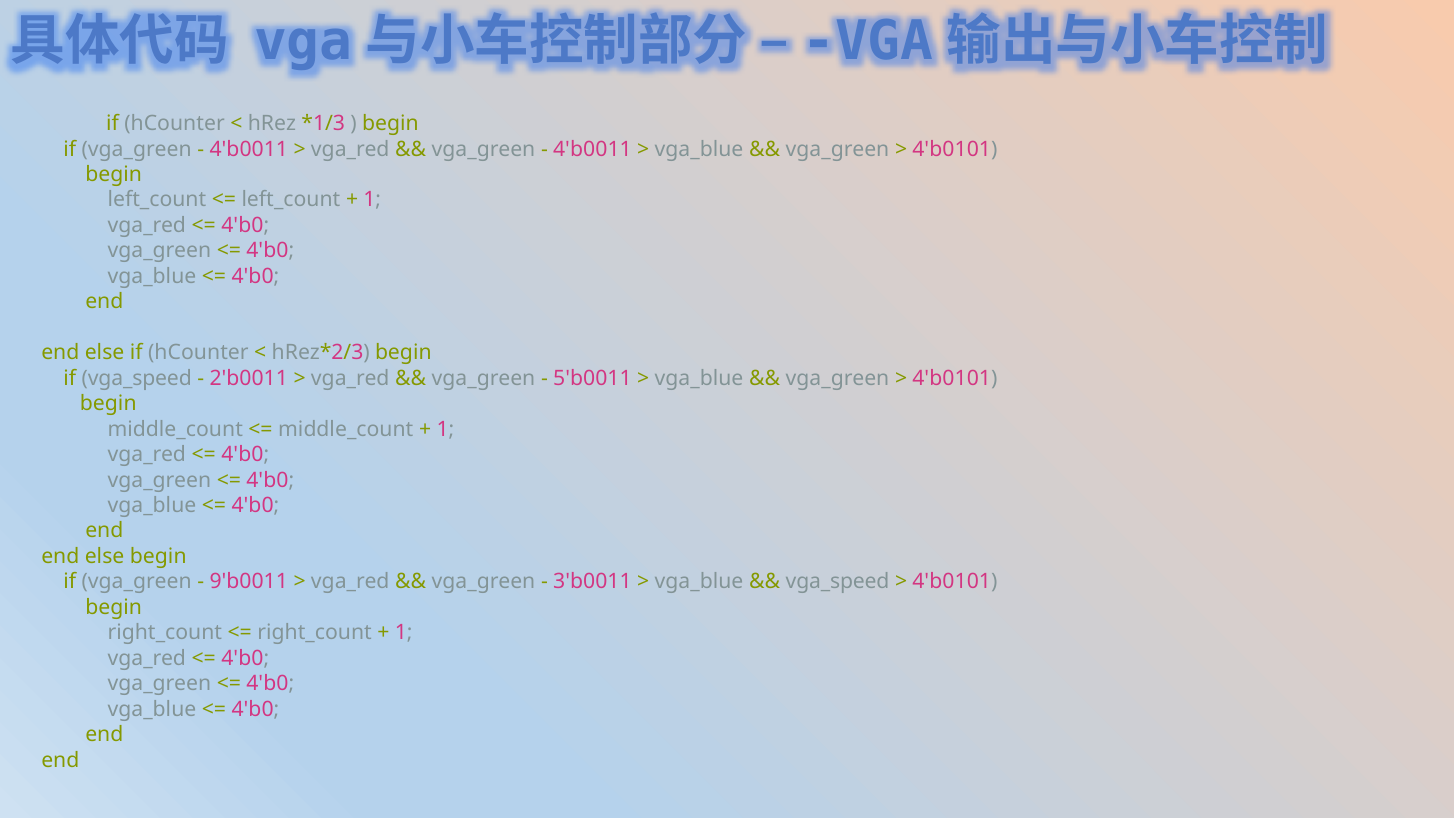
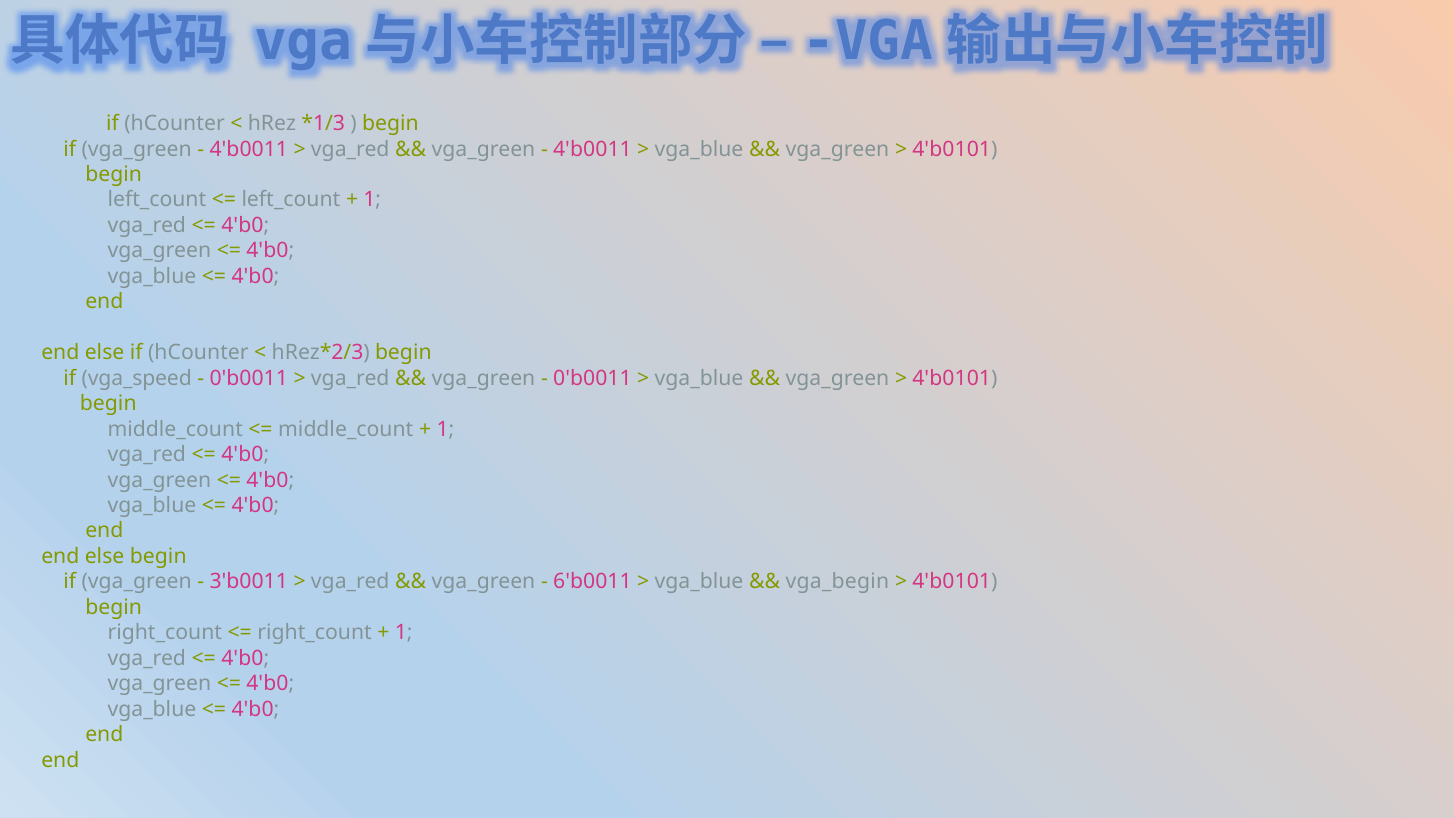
2'b0011 at (249, 378): 2'b0011 -> 0'b0011
5'b0011 at (592, 378): 5'b0011 -> 0'b0011
9'b0011: 9'b0011 -> 3'b0011
3'b0011: 3'b0011 -> 6'b0011
vga_speed at (838, 582): vga_speed -> vga_begin
